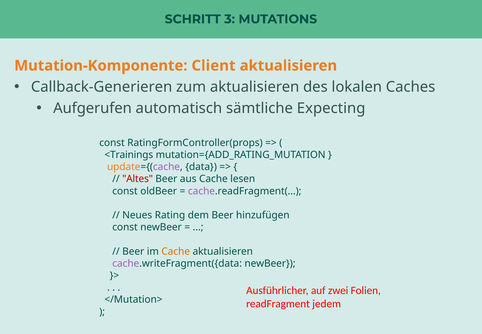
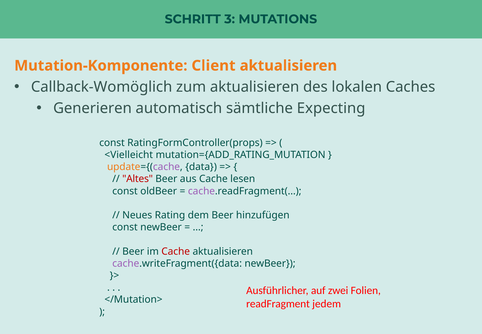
Callback-Generieren: Callback-Generieren -> Callback-Womöglich
Aufgerufen: Aufgerufen -> Generieren
<Trainings: <Trainings -> <Vielleicht
Cache at (176, 251) colour: orange -> red
